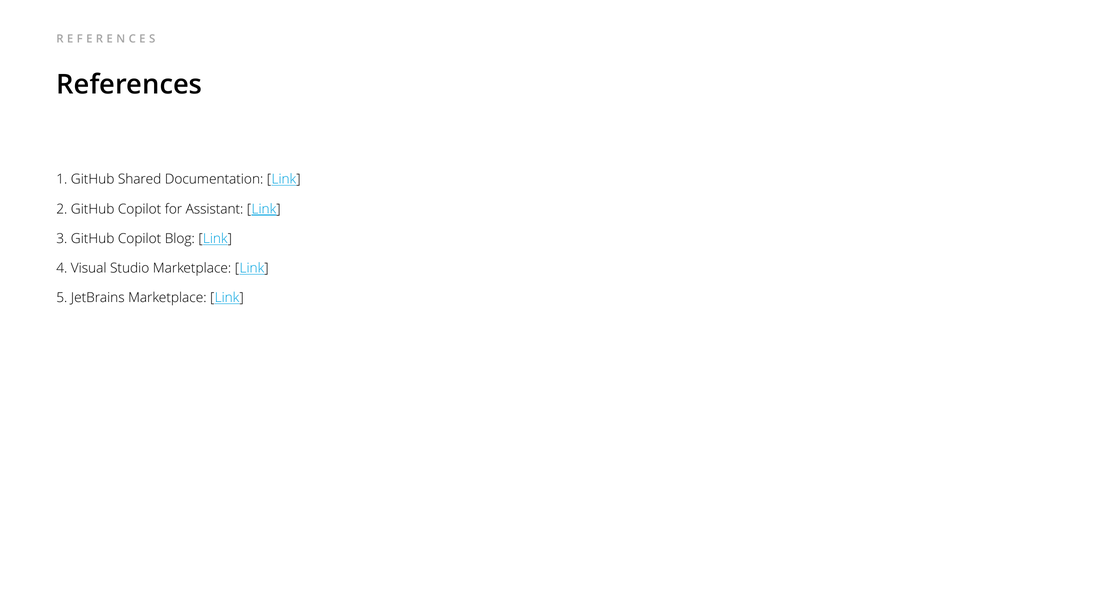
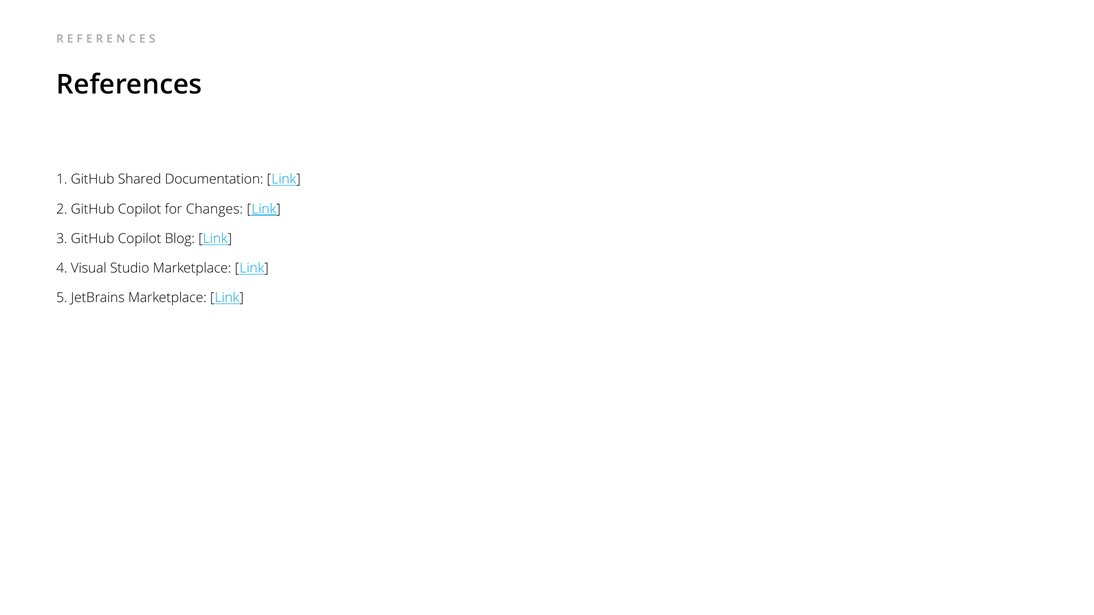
Assistant: Assistant -> Changes
